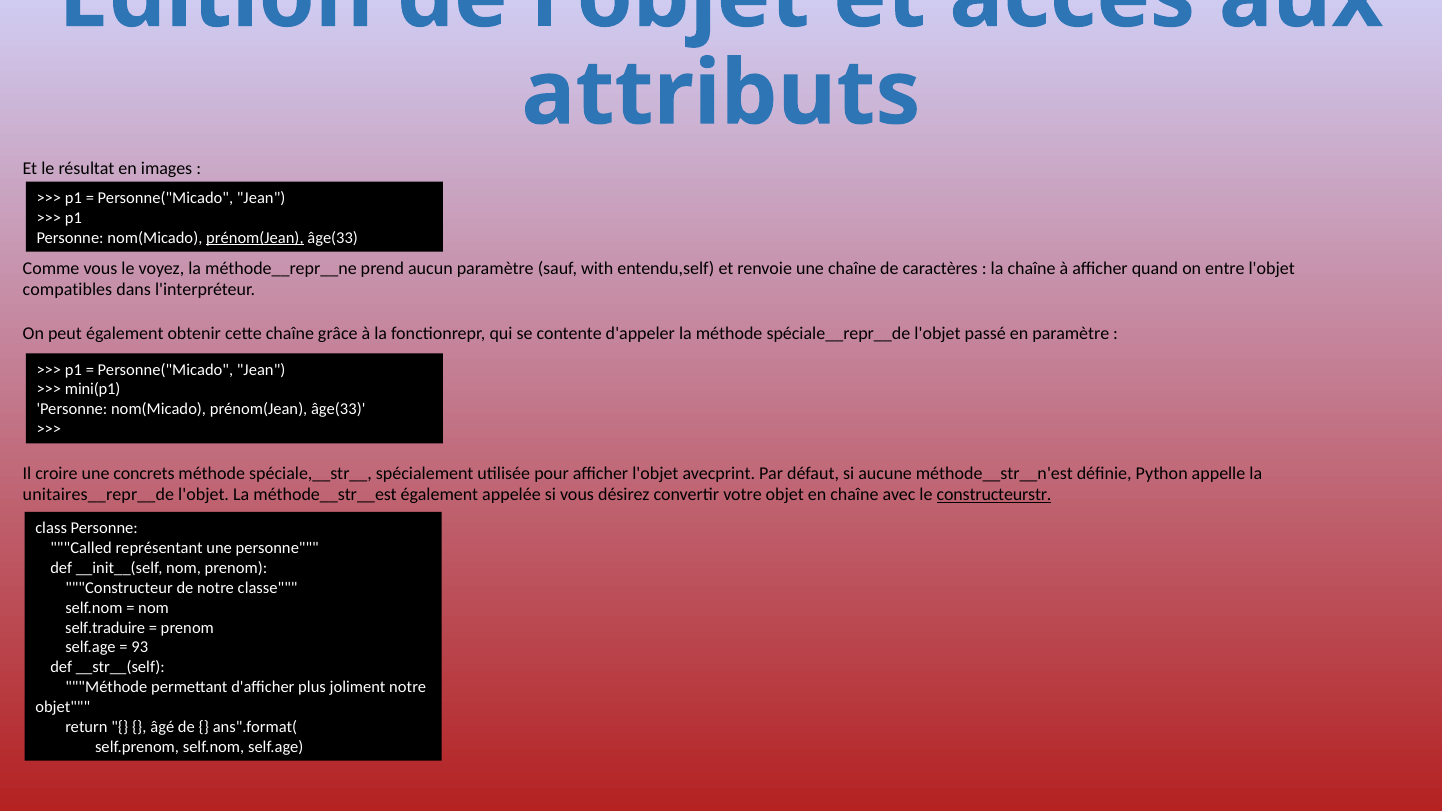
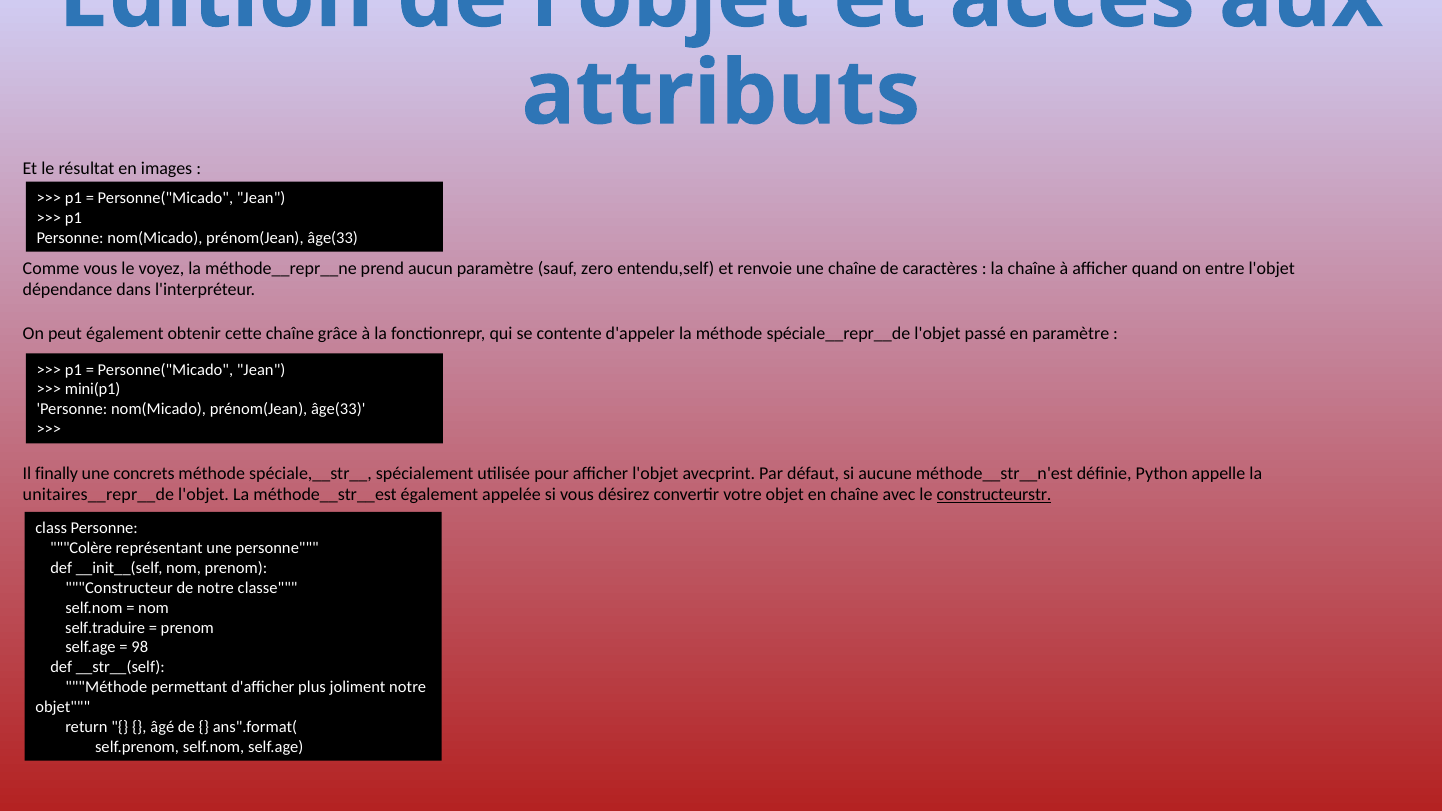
prénom(Jean at (255, 238) underline: present -> none
with: with -> zero
compatibles: compatibles -> dépendance
croire: croire -> finally
Called: Called -> Colère
93: 93 -> 98
